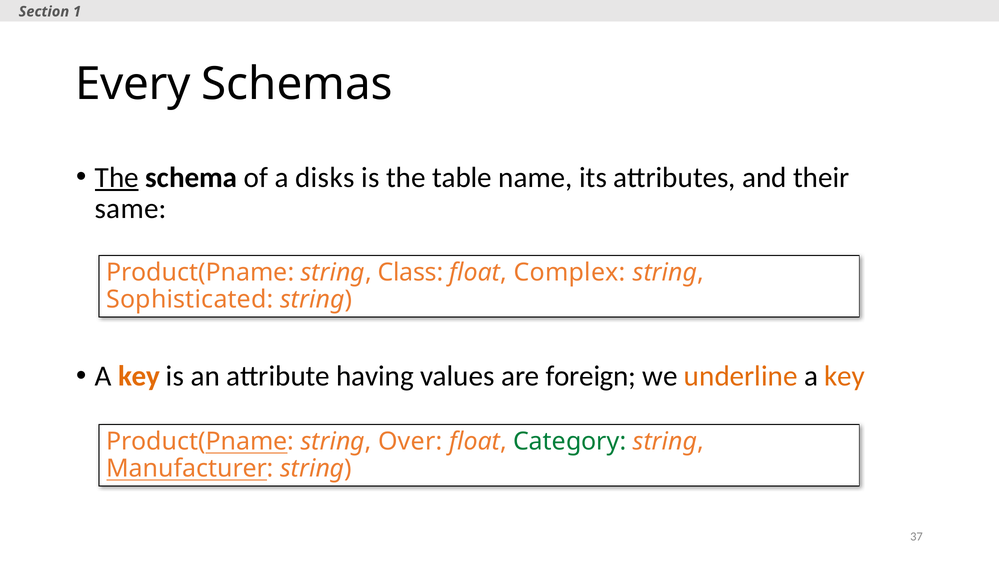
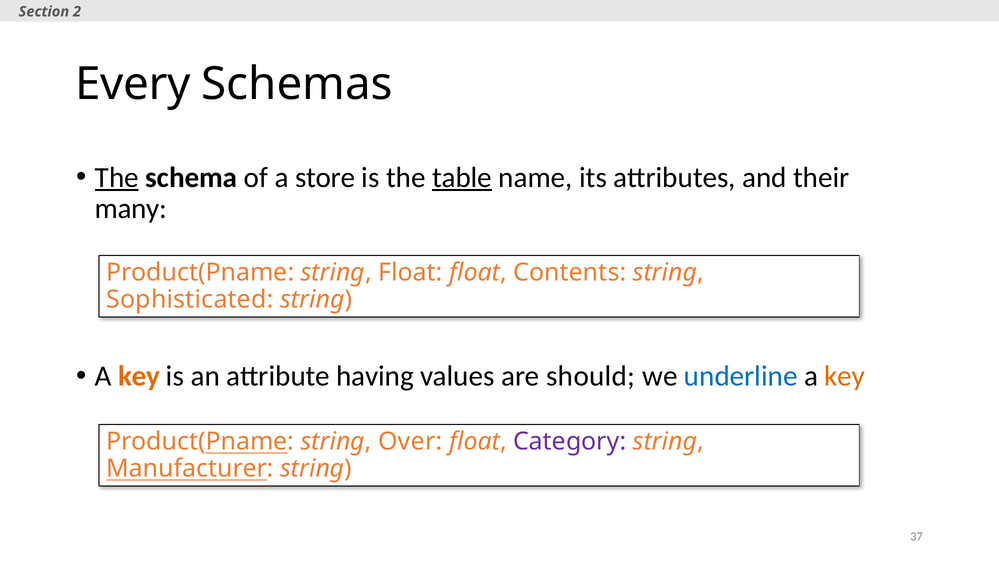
1: 1 -> 2
disks: disks -> store
table underline: none -> present
same: same -> many
string Class: Class -> Float
Complex: Complex -> Contents
foreign: foreign -> should
underline colour: orange -> blue
Category colour: green -> purple
